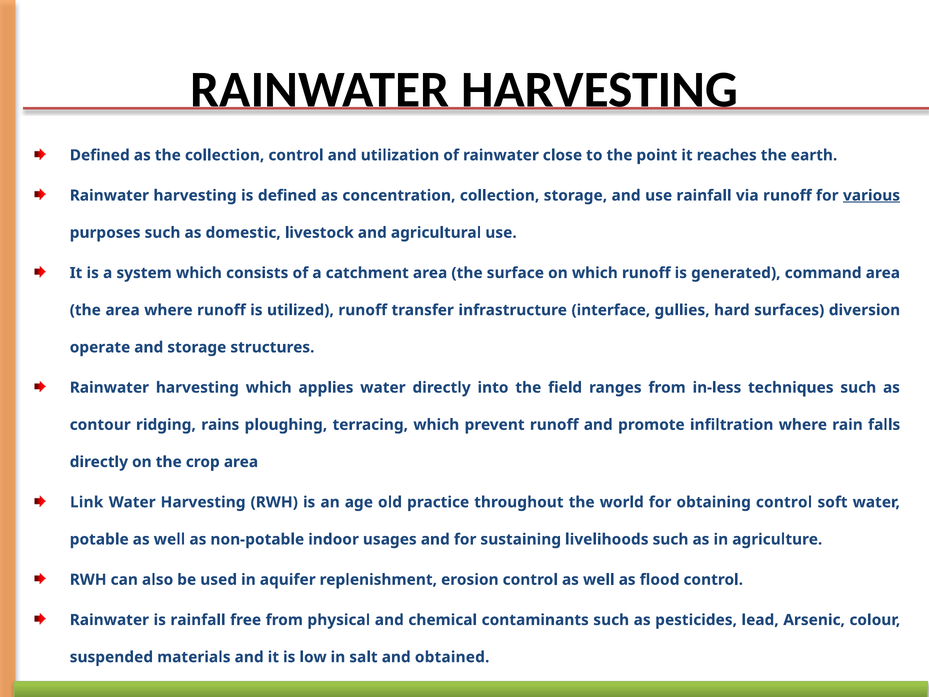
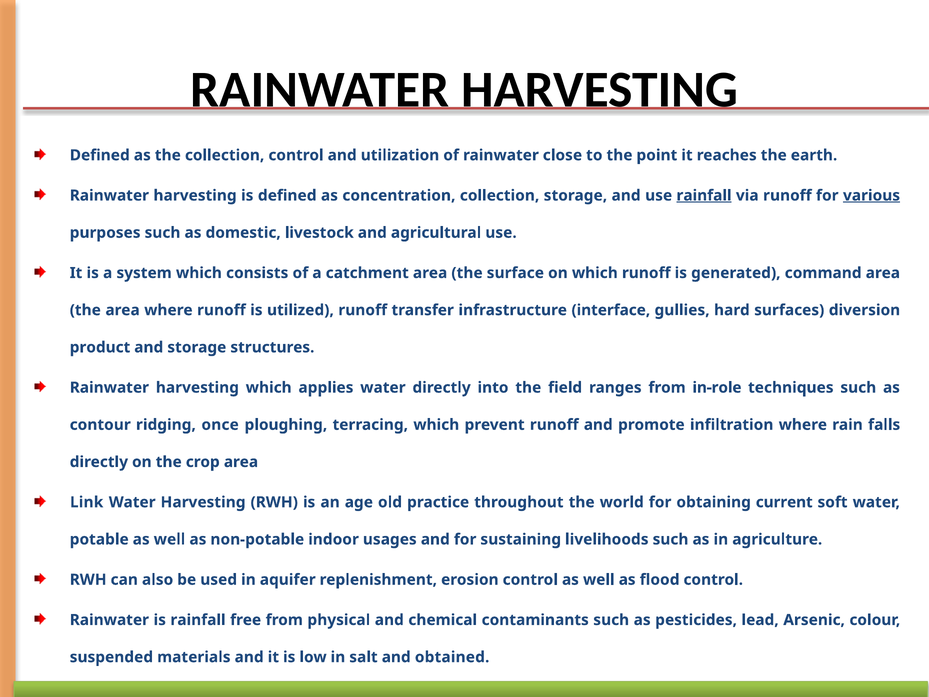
rainfall at (704, 195) underline: none -> present
operate: operate -> product
in-less: in-less -> in-role
rains: rains -> once
obtaining control: control -> current
